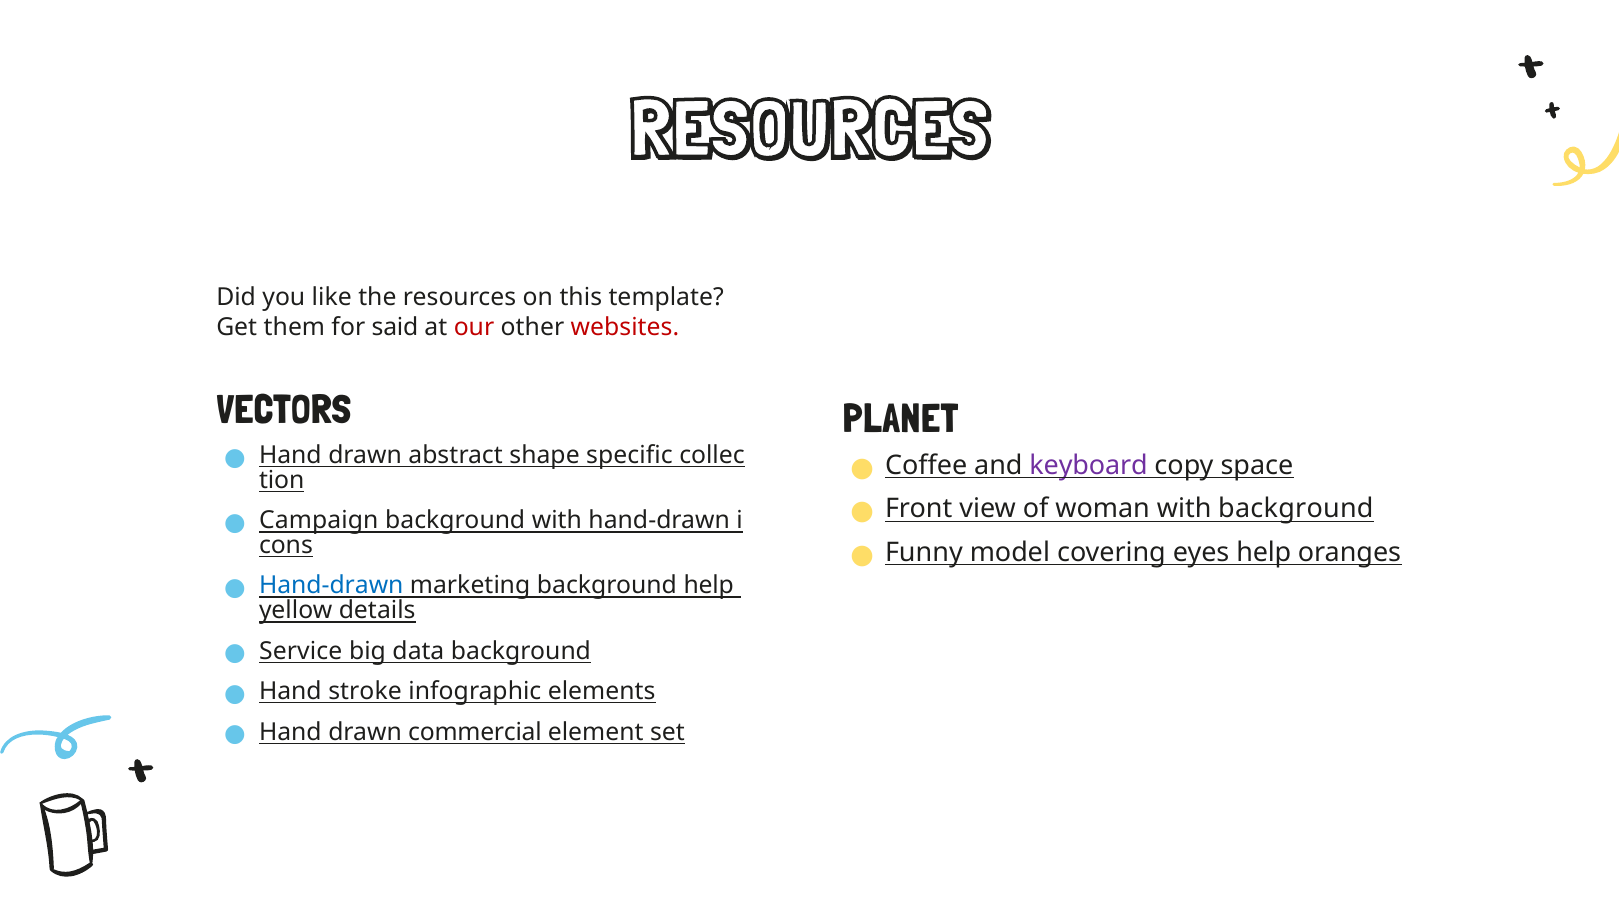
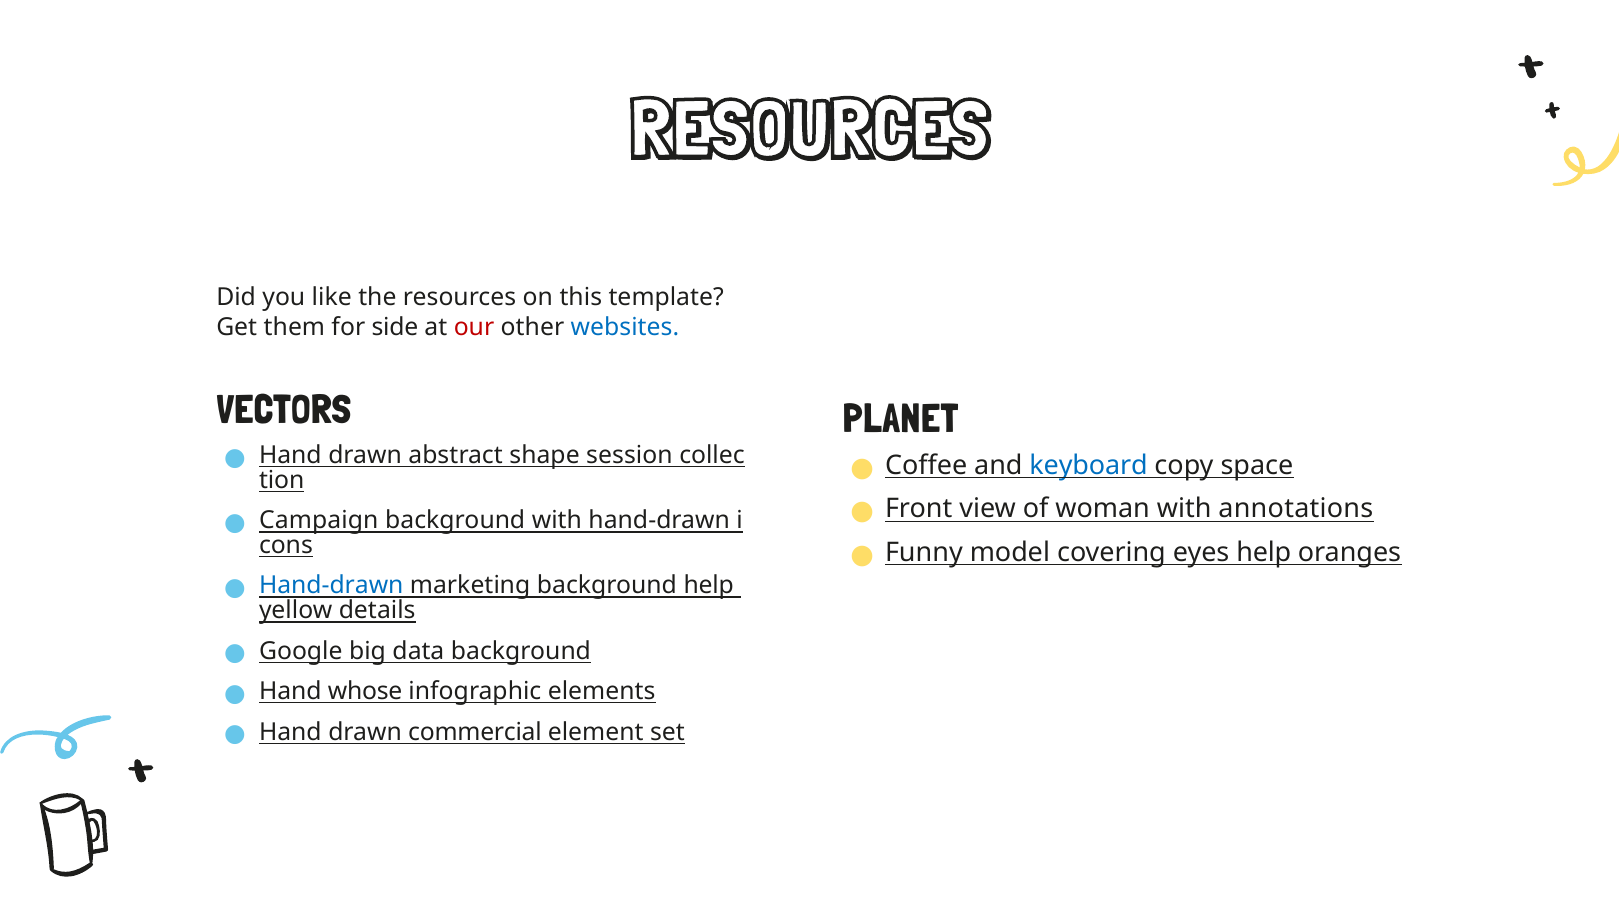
said: said -> side
websites colour: red -> blue
specific: specific -> session
keyboard colour: purple -> blue
with background: background -> annotations
Service: Service -> Google
stroke: stroke -> whose
